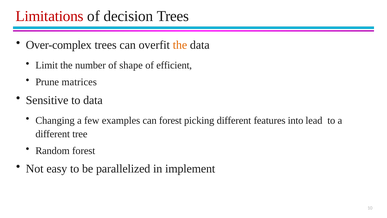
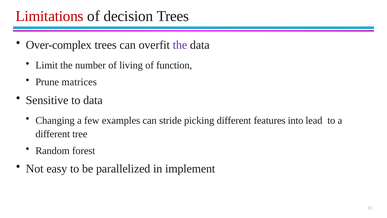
the at (180, 45) colour: orange -> purple
shape: shape -> living
efficient: efficient -> function
can forest: forest -> stride
